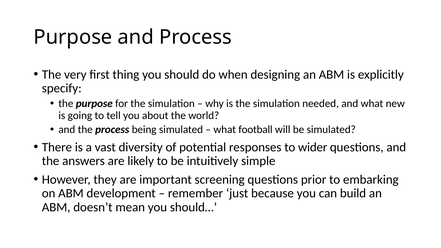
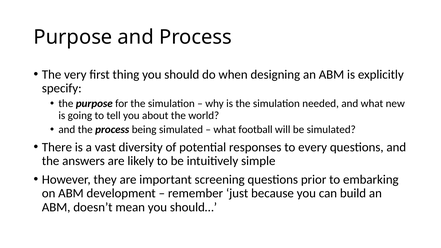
wider: wider -> every
